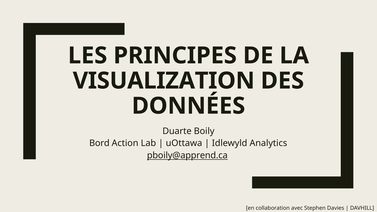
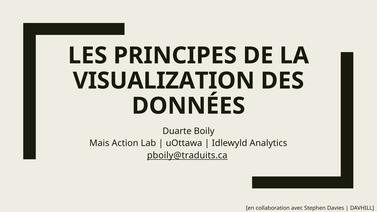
Bord: Bord -> Mais
pboily@apprend.ca: pboily@apprend.ca -> pboily@traduits.ca
